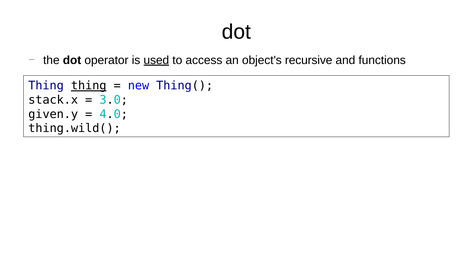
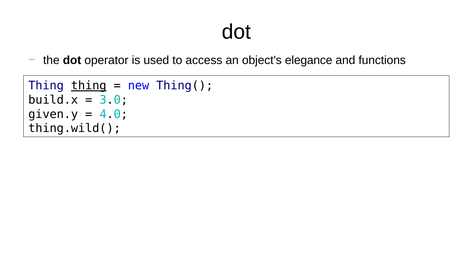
used underline: present -> none
recursive: recursive -> elegance
stack.x: stack.x -> build.x
